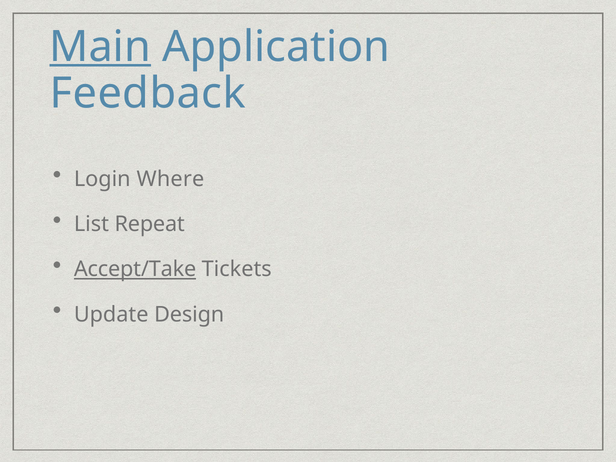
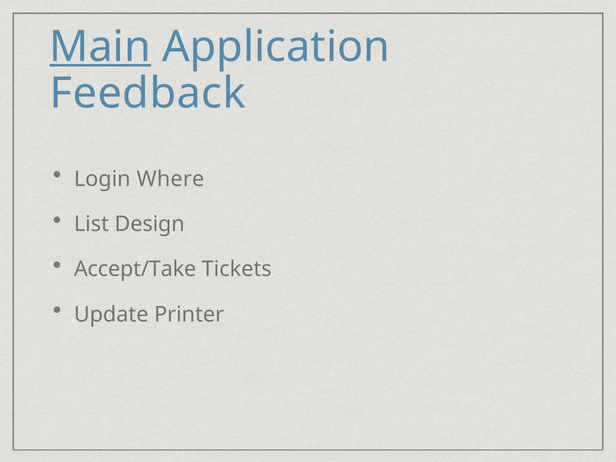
Repeat: Repeat -> Design
Accept/Take underline: present -> none
Design: Design -> Printer
